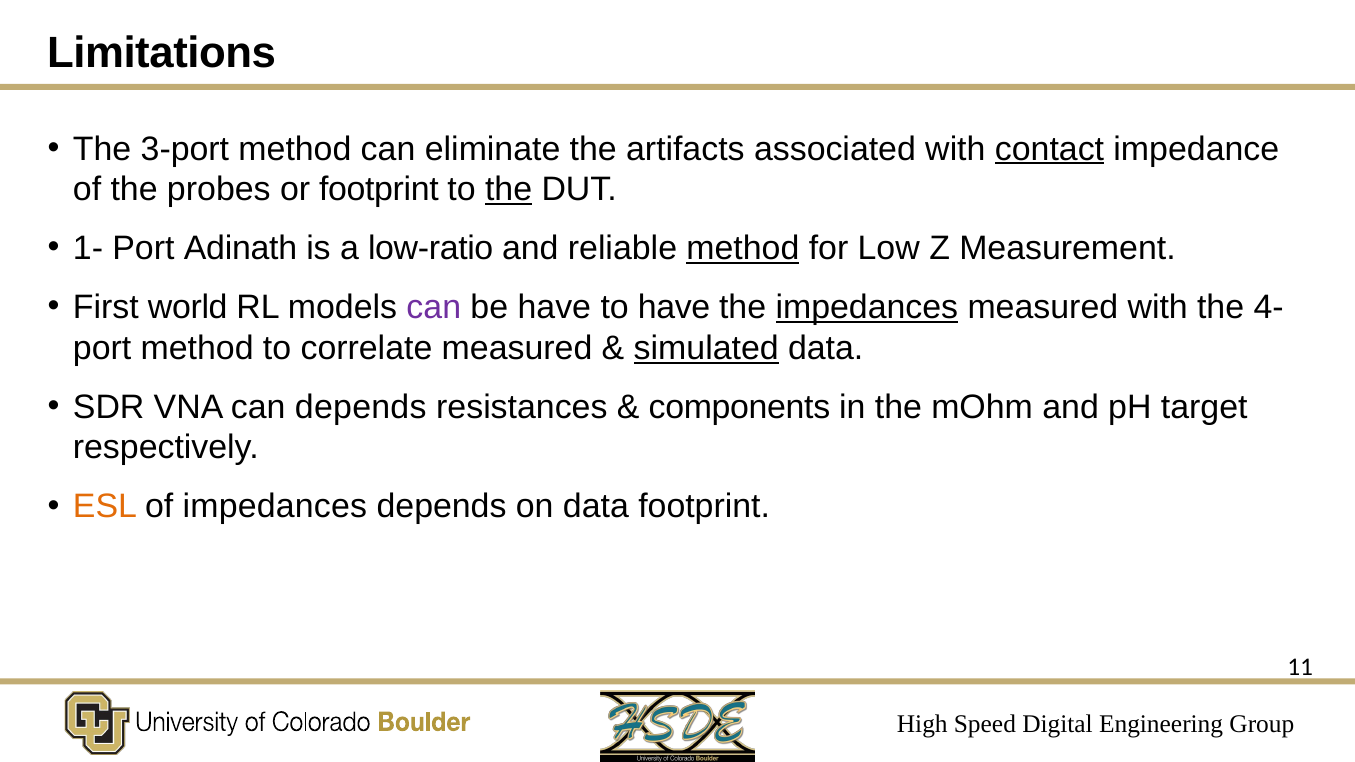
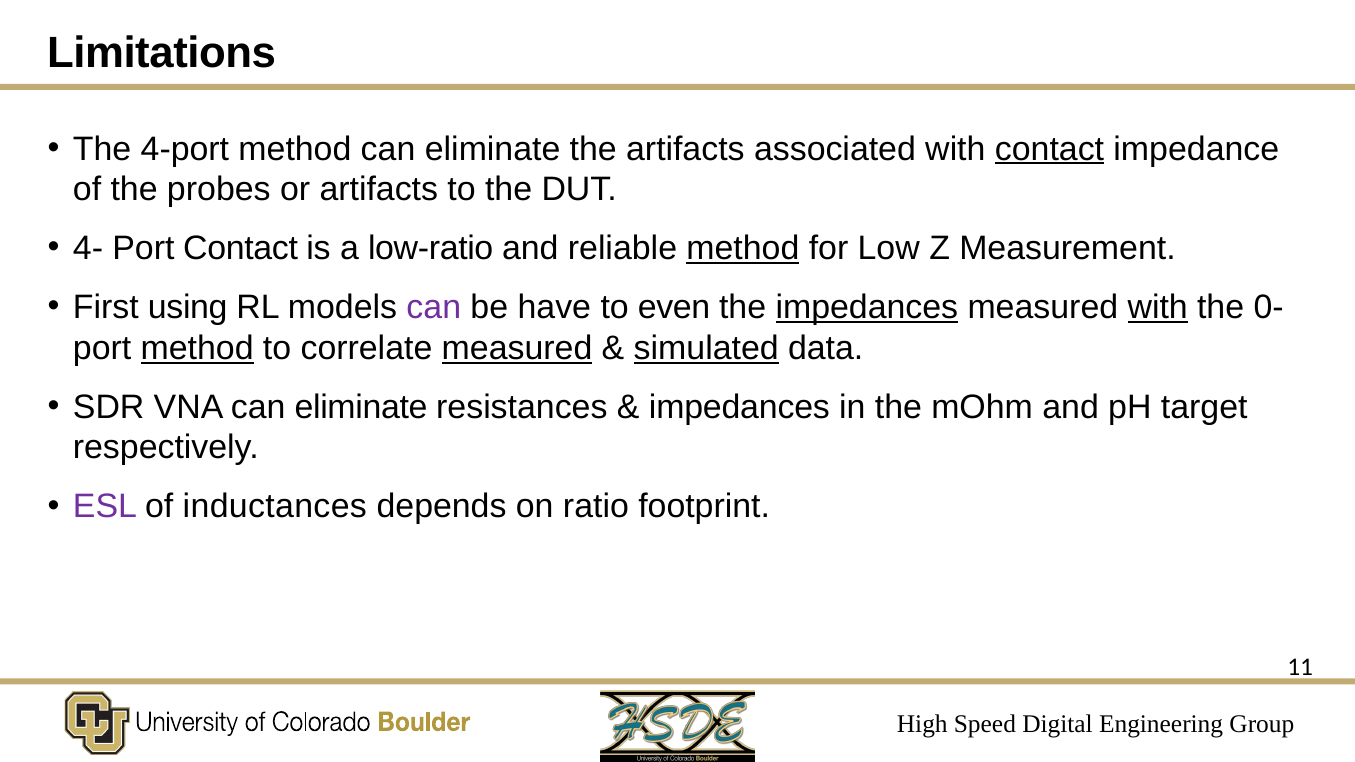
3-port: 3-port -> 4-port
or footprint: footprint -> artifacts
the at (509, 190) underline: present -> none
1-: 1- -> 4-
Port Adinath: Adinath -> Contact
world: world -> using
to have: have -> even
with at (1158, 308) underline: none -> present
4-: 4- -> 0-
method at (197, 348) underline: none -> present
measured at (517, 348) underline: none -> present
VNA can depends: depends -> eliminate
components at (739, 407): components -> impedances
ESL colour: orange -> purple
of impedances: impedances -> inductances
on data: data -> ratio
